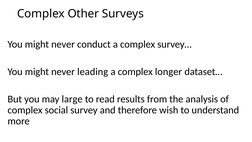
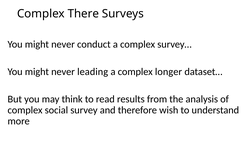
Other: Other -> There
large: large -> think
